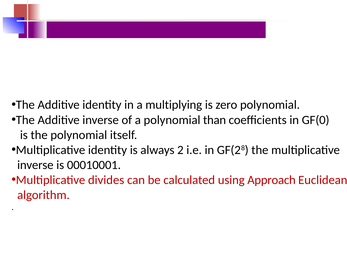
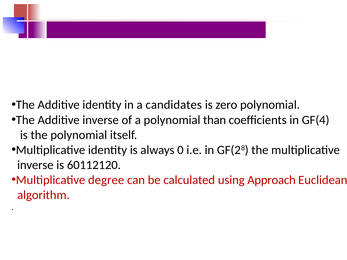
multiplying: multiplying -> candidates
GF(0: GF(0 -> GF(4
2: 2 -> 0
00010001: 00010001 -> 60112120
divides: divides -> degree
